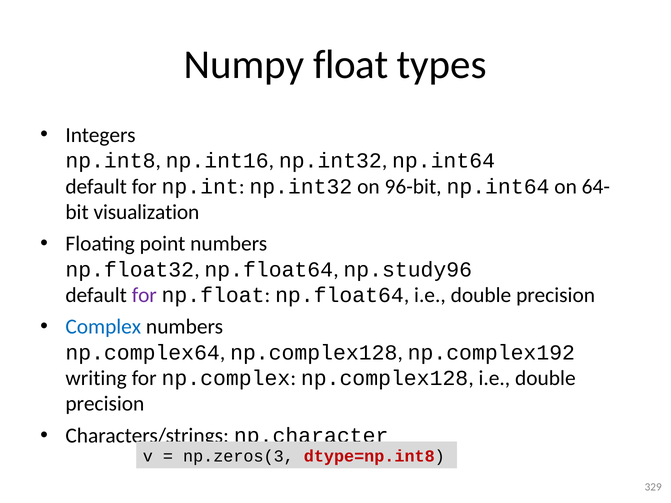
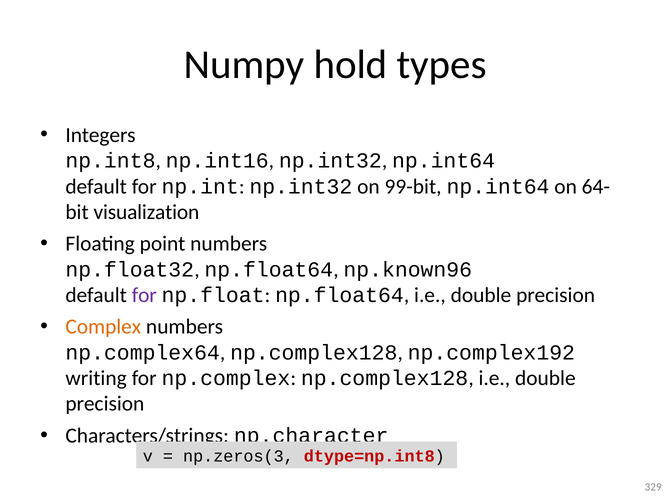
float: float -> hold
96-bit: 96-bit -> 99-bit
np.study96: np.study96 -> np.known96
Complex colour: blue -> orange
